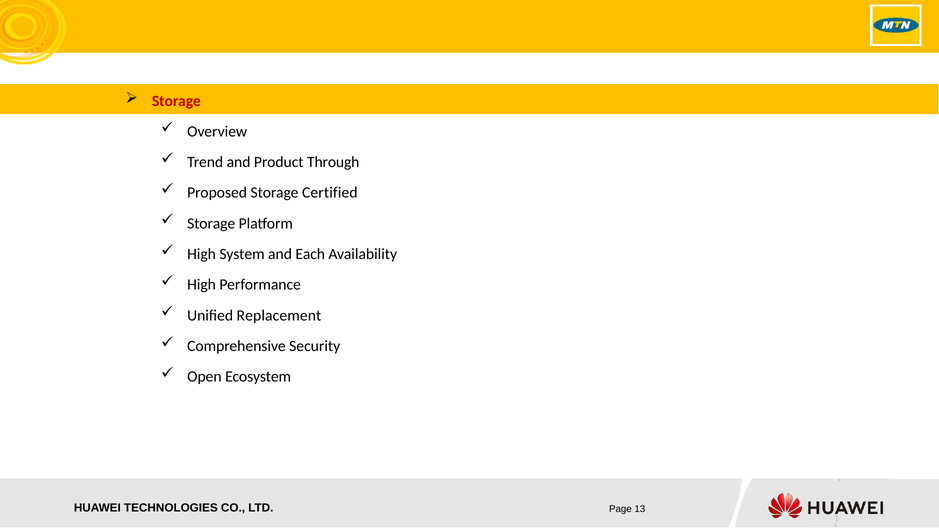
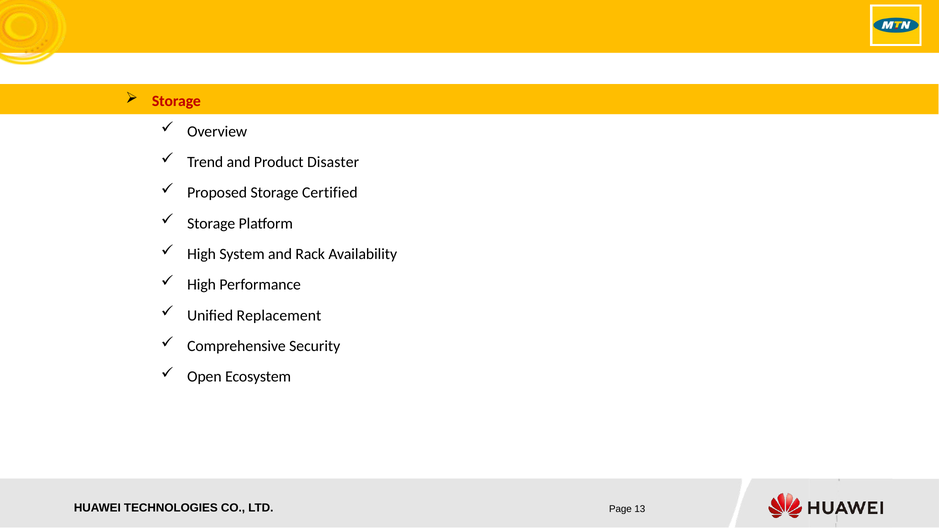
Through: Through -> Disaster
Each: Each -> Rack
